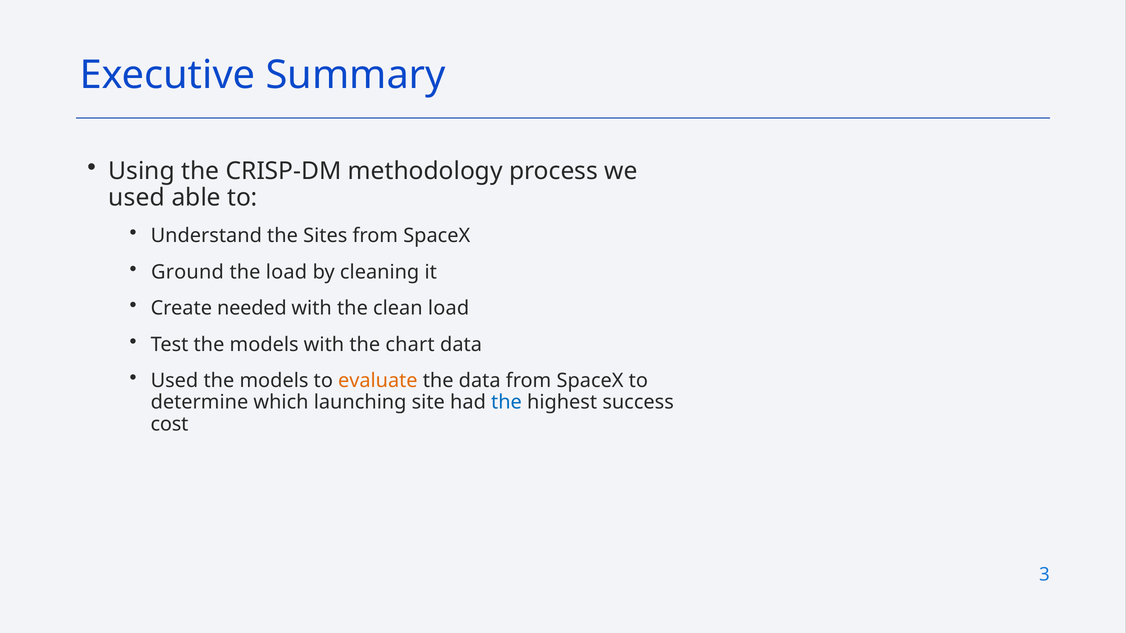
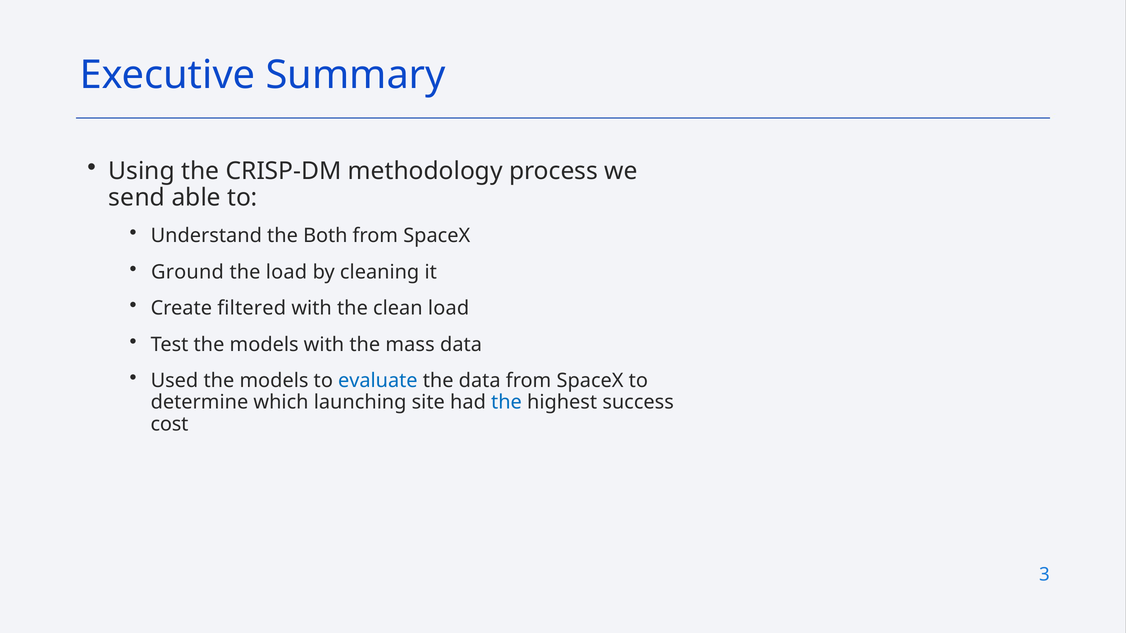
used at (137, 198): used -> send
Sites: Sites -> Both
needed: needed -> filtered
chart: chart -> mass
evaluate colour: orange -> blue
